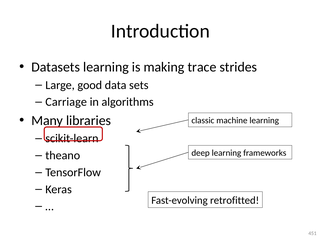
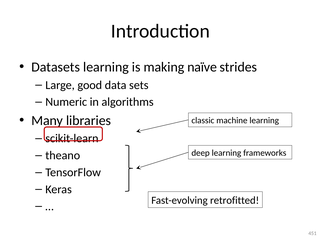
trace: trace -> naïve
Carriage: Carriage -> Numeric
